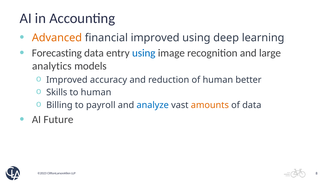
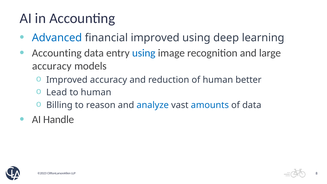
Advanced colour: orange -> blue
Forecasting at (57, 53): Forecasting -> Accounting
analytics at (52, 66): analytics -> accuracy
Skills: Skills -> Lead
payroll: payroll -> reason
amounts colour: orange -> blue
Future: Future -> Handle
